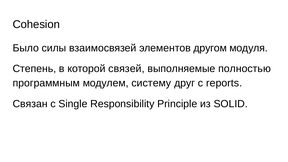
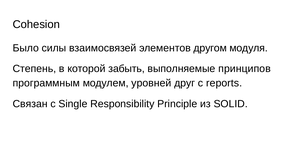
связей: связей -> забыть
полностью: полностью -> принципов
систему: систему -> уровней
